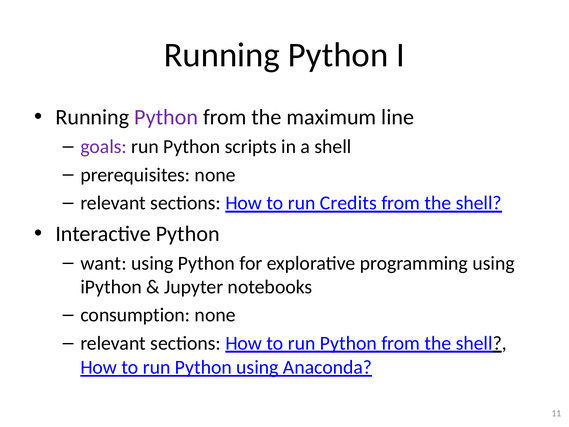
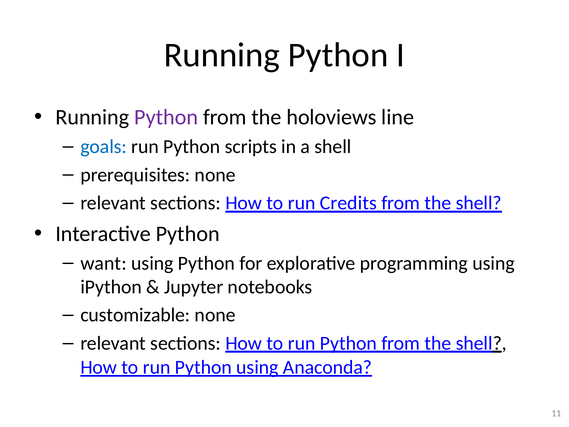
maximum: maximum -> holoviews
goals colour: purple -> blue
consumption: consumption -> customizable
